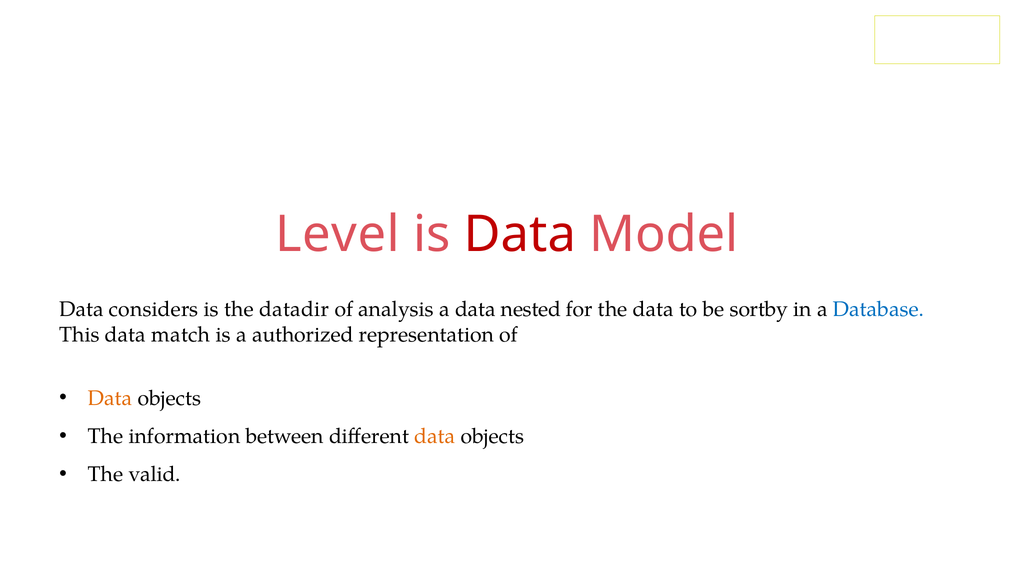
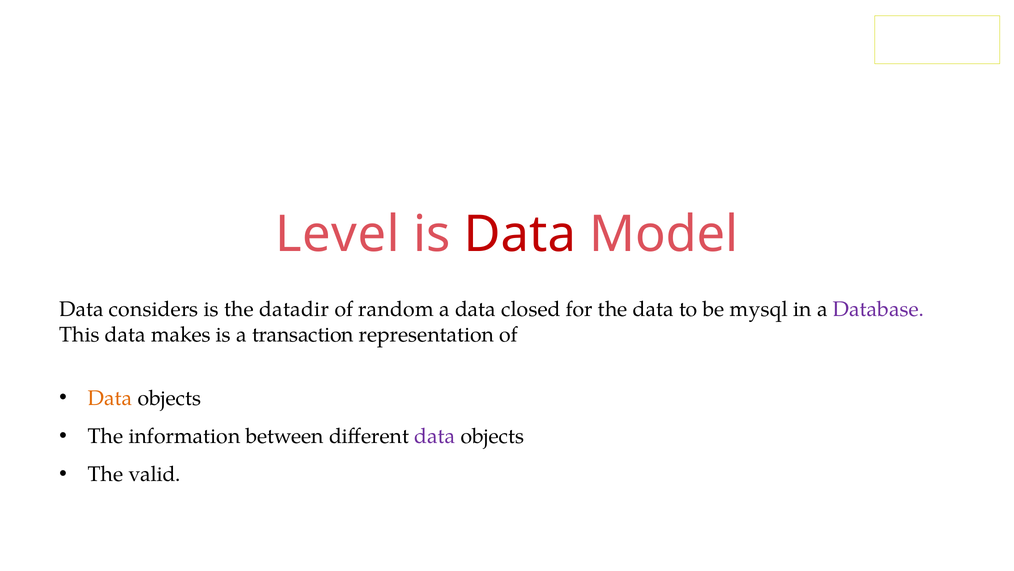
analysis: analysis -> random
nested: nested -> closed
sortby: sortby -> mysql
Database colour: blue -> purple
match: match -> makes
authorized: authorized -> transaction
data at (435, 436) colour: orange -> purple
